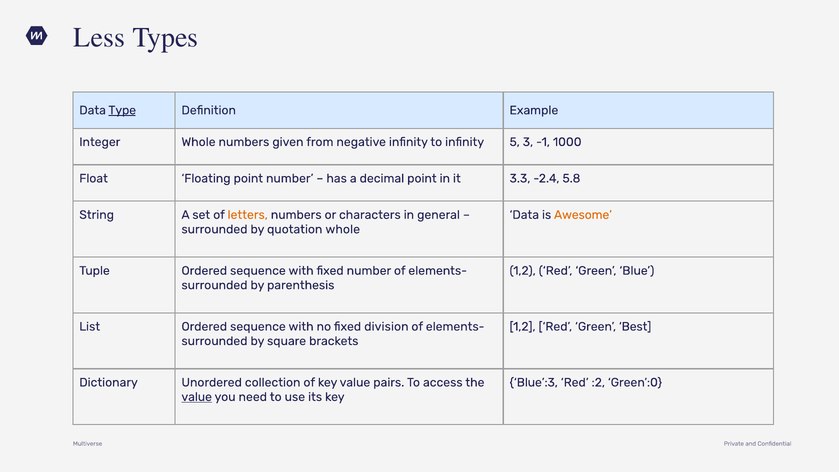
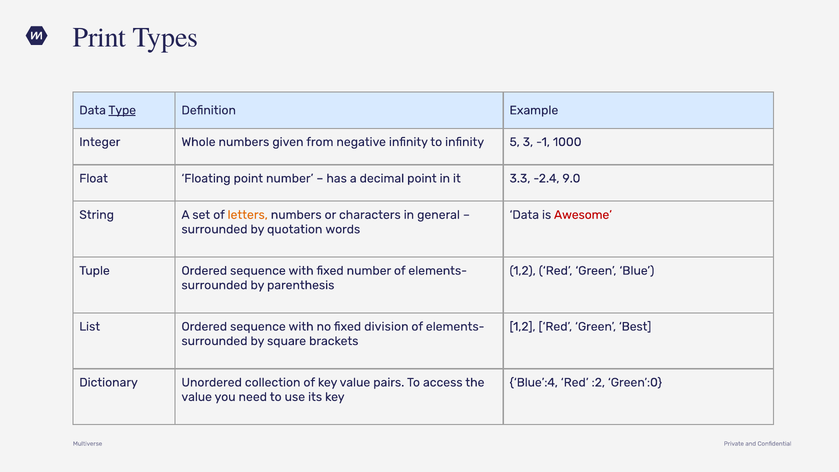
Less: Less -> Print
5.8: 5.8 -> 9.0
Awesome colour: orange -> red
quotation whole: whole -> words
Blue’:3: Blue’:3 -> Blue’:4
value at (197, 397) underline: present -> none
